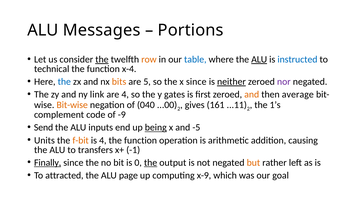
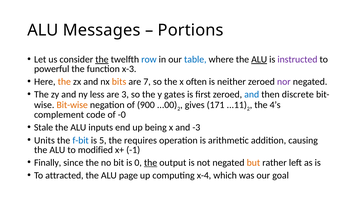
row colour: orange -> blue
instructed colour: blue -> purple
technical: technical -> powerful
x-4: x-4 -> x-3
the at (64, 82) colour: blue -> orange
5: 5 -> 7
x since: since -> often
neither underline: present -> none
link: link -> less
are 4: 4 -> 3
and at (252, 95) colour: orange -> blue
average: average -> discrete
040: 040 -> 900
161: 161 -> 171
1’s: 1’s -> 4’s
-9: -9 -> -0
Send: Send -> Stale
being underline: present -> none
-5: -5 -> -3
f-bit colour: orange -> blue
is 4: 4 -> 5
function at (141, 140): function -> requires
transfers: transfers -> modified
Finally underline: present -> none
x-9: x-9 -> x-4
